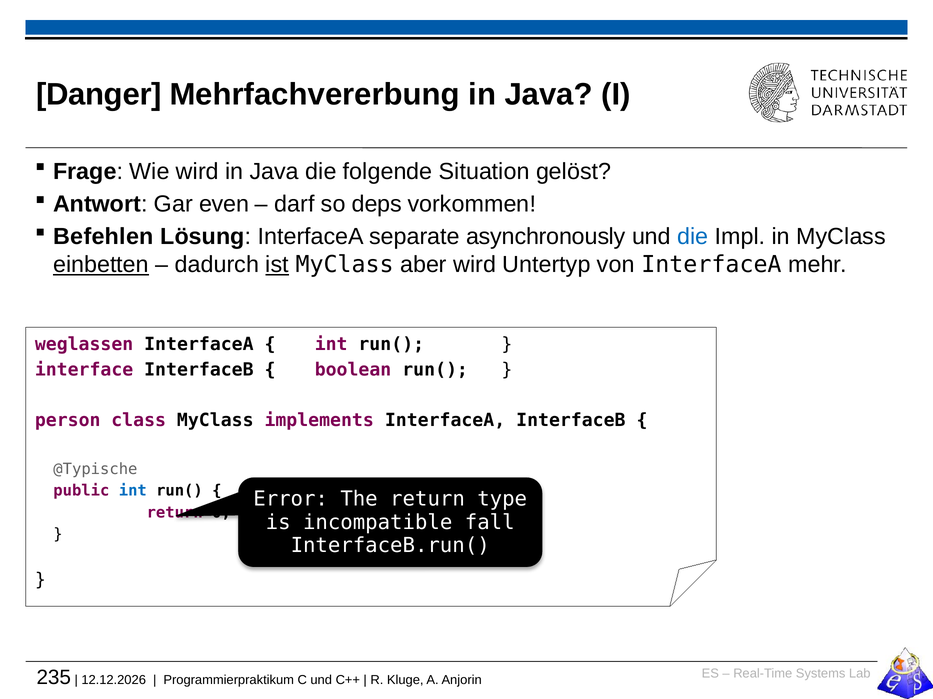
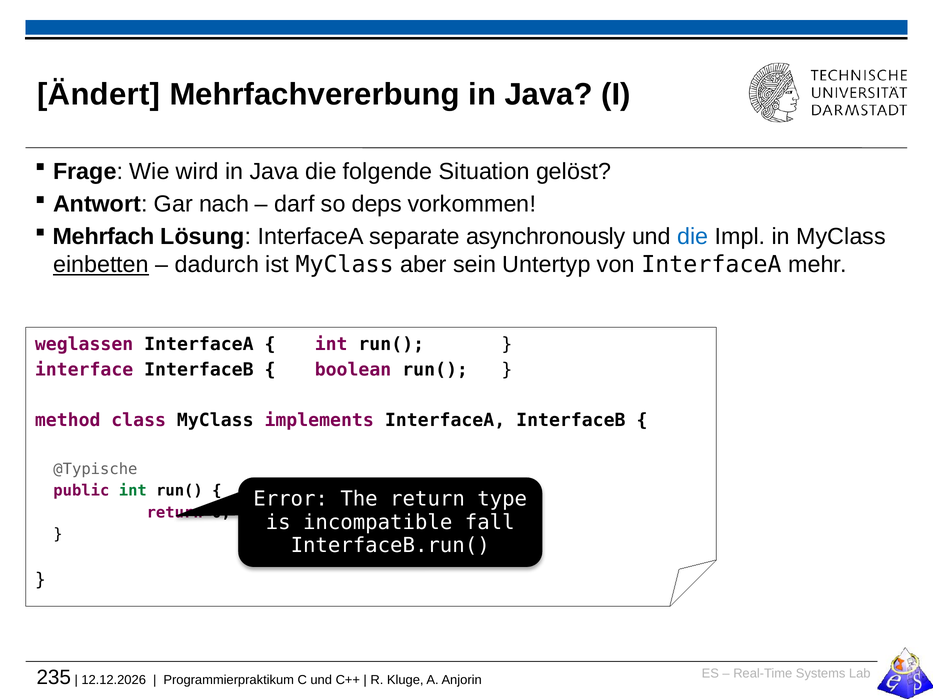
Danger: Danger -> Ändert
even: even -> nach
Befehlen: Befehlen -> Mehrfach
ist underline: present -> none
aber wird: wird -> sein
person: person -> method
int at (133, 491) colour: blue -> green
